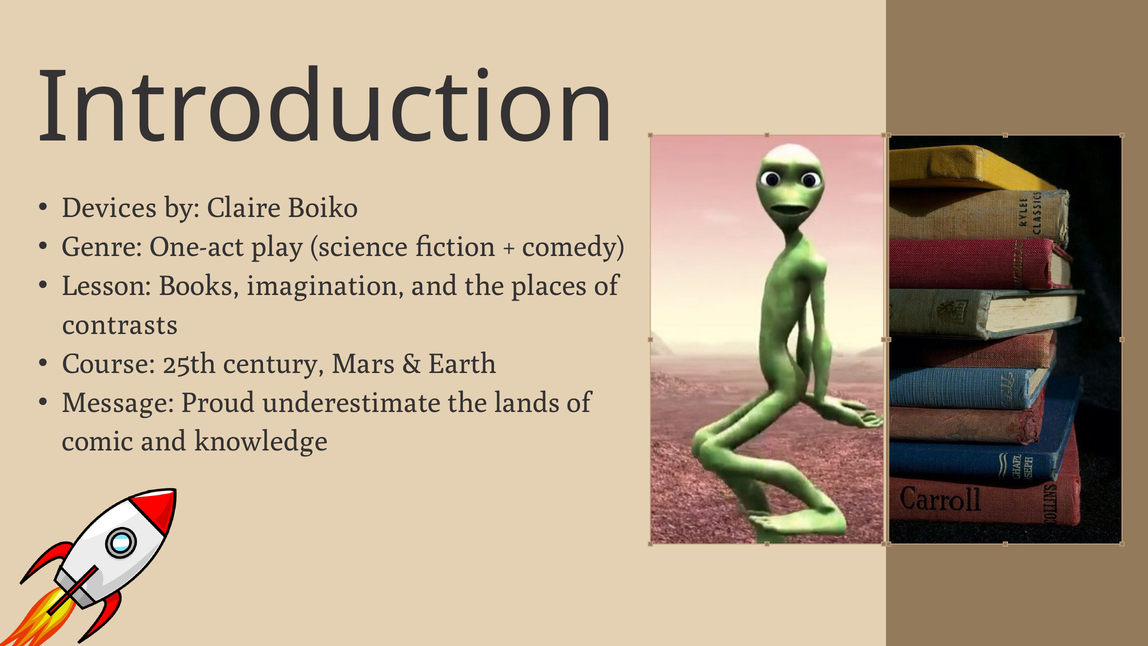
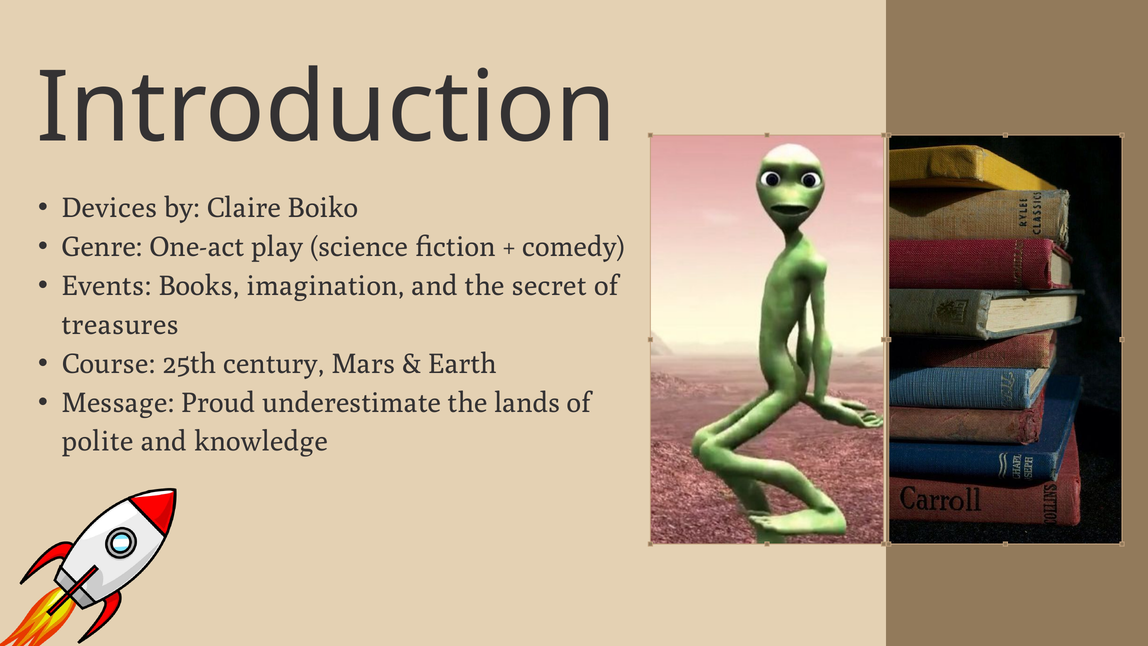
Lesson: Lesson -> Events
places: places -> secret
contrasts: contrasts -> treasures
comic: comic -> polite
